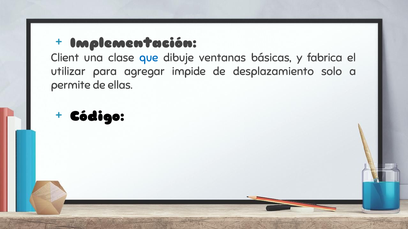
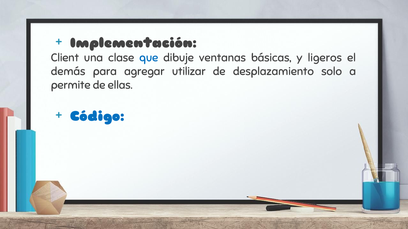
fabrica: fabrica -> ligeros
utilizar: utilizar -> demás
impide: impide -> utilizar
Código colour: black -> blue
